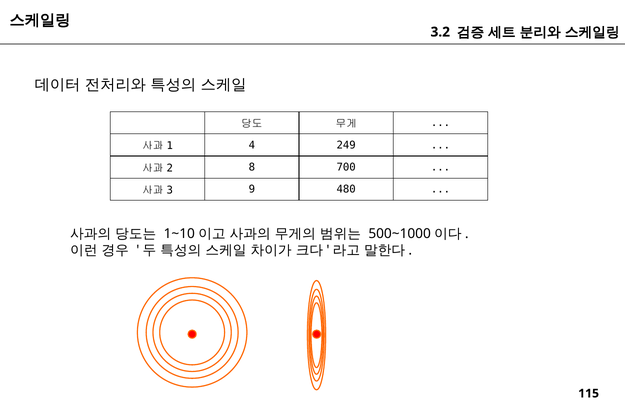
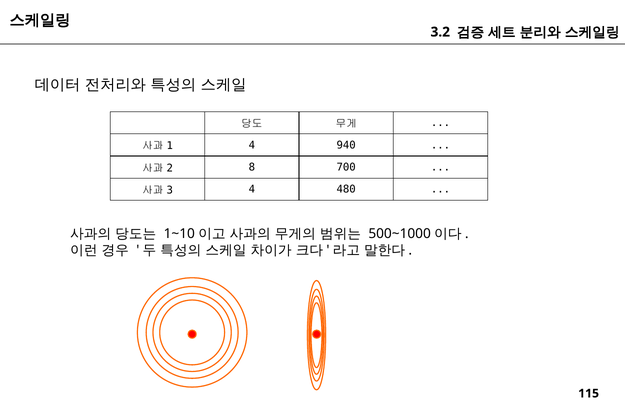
249: 249 -> 940
9 at (252, 190): 9 -> 4
